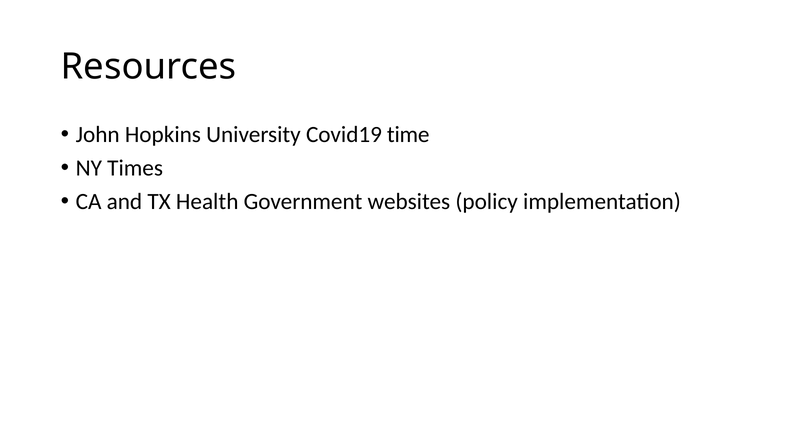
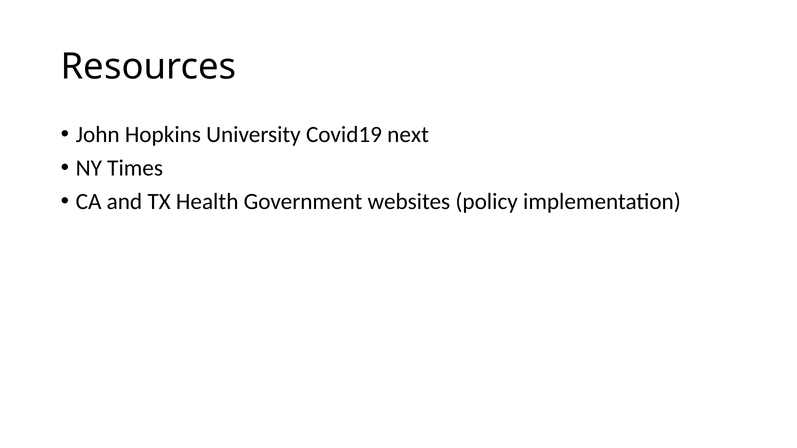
time: time -> next
